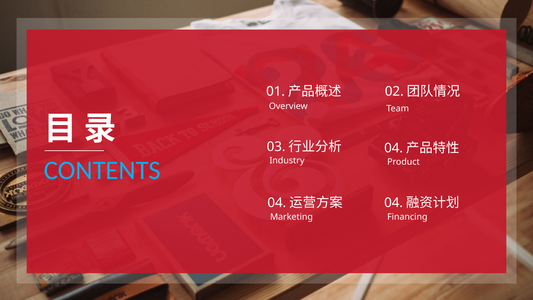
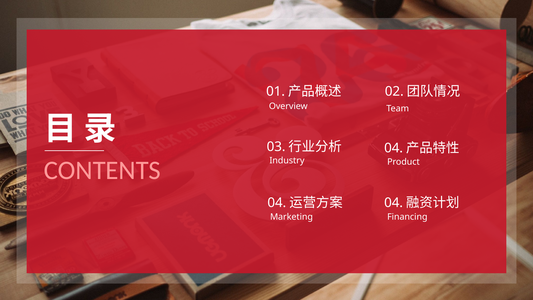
CONTENTS colour: light blue -> pink
